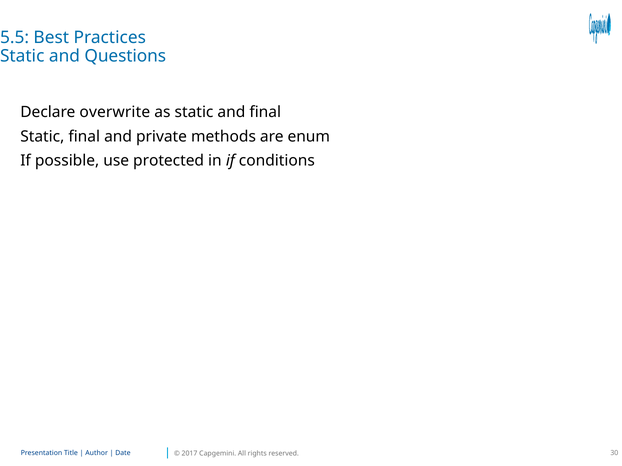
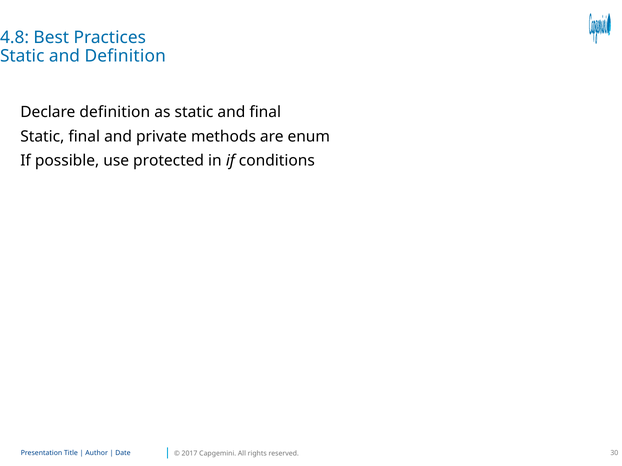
5.5: 5.5 -> 4.8
and Questions: Questions -> Definition
Declare overwrite: overwrite -> definition
